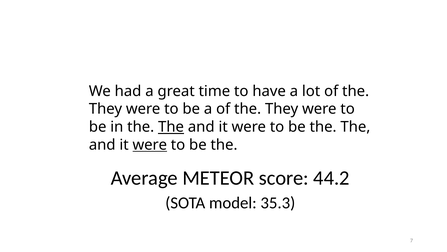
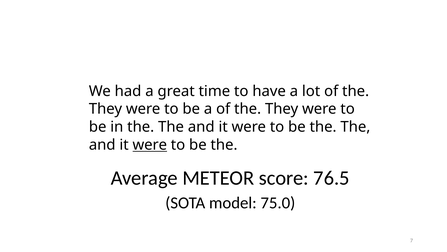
The at (171, 127) underline: present -> none
44.2: 44.2 -> 76.5
35.3: 35.3 -> 75.0
